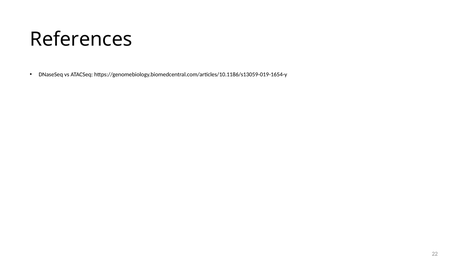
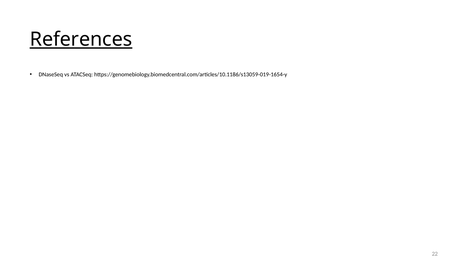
References underline: none -> present
